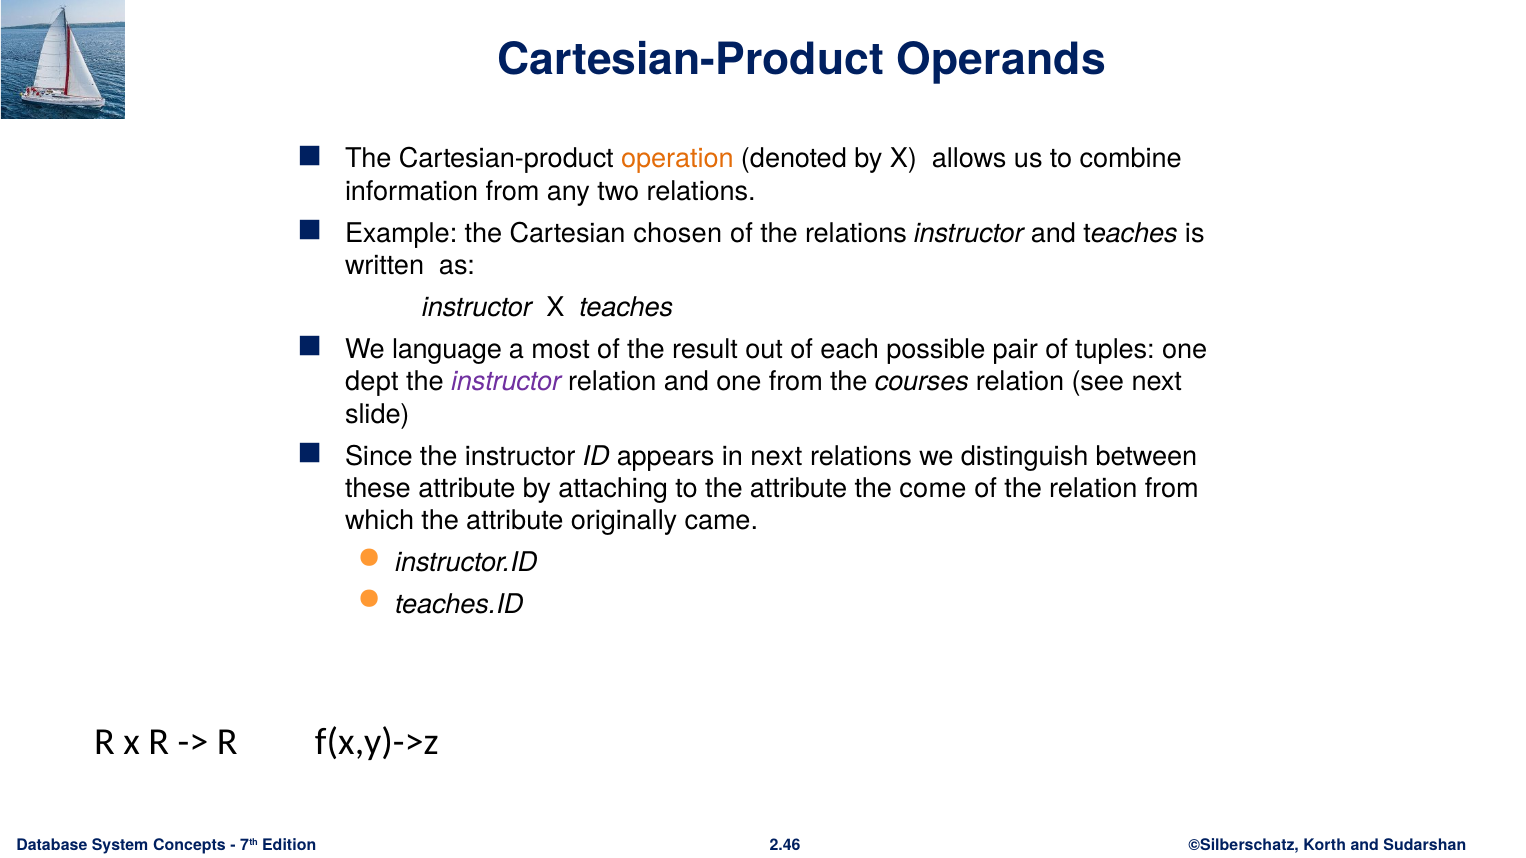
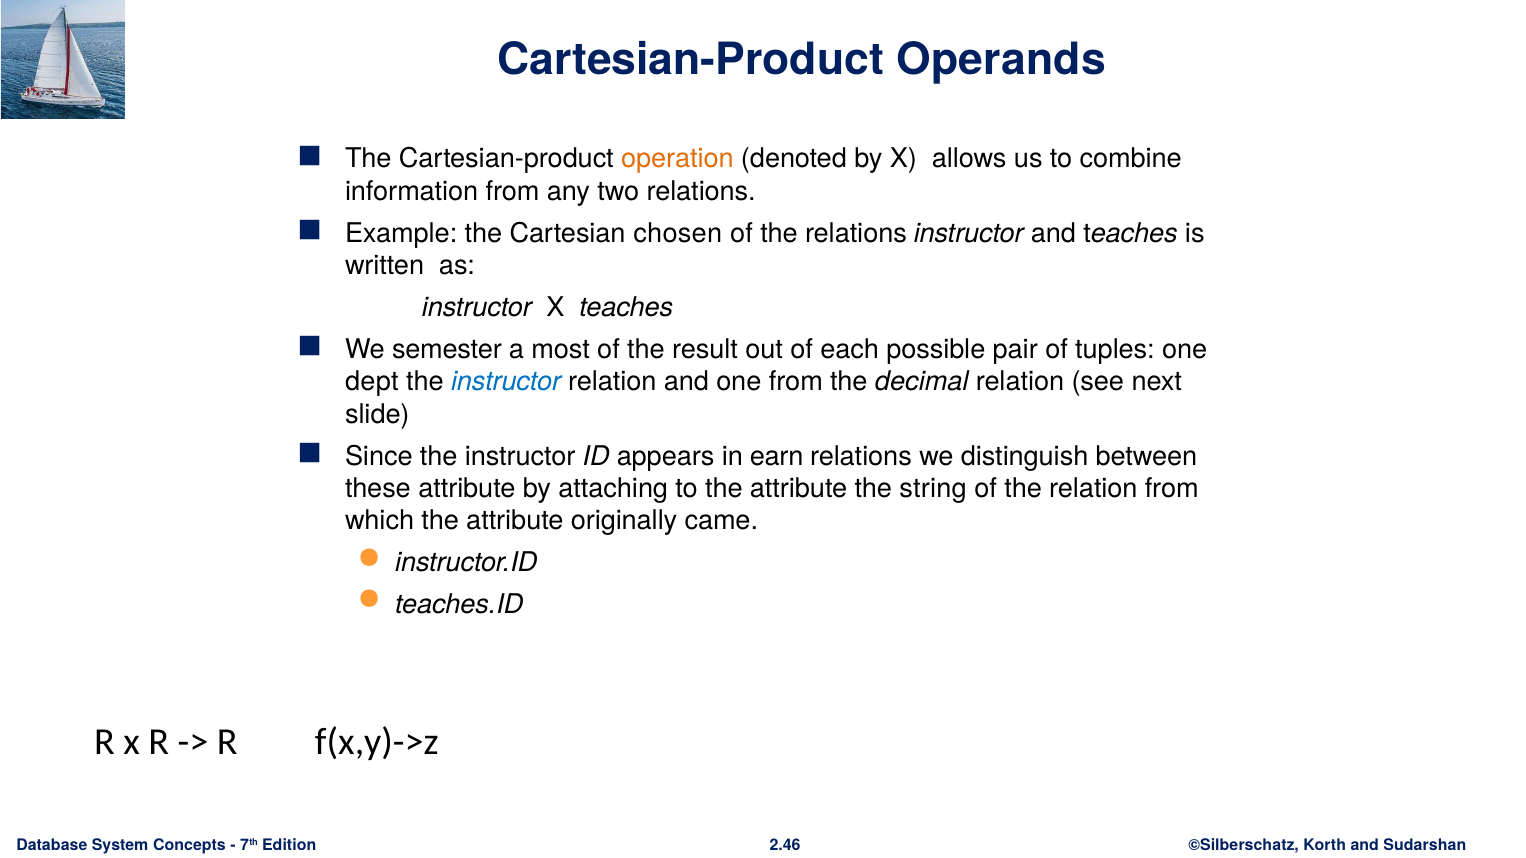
language: language -> semester
instructor at (506, 382) colour: purple -> blue
courses: courses -> decimal
in next: next -> earn
come: come -> string
